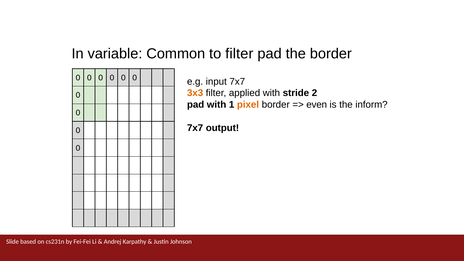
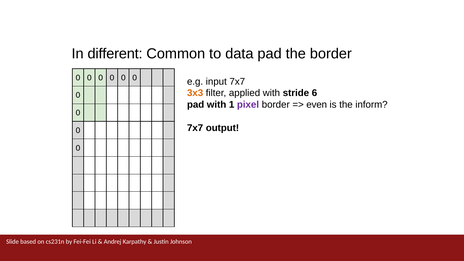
variable: variable -> different
to filter: filter -> data
2: 2 -> 6
pixel colour: orange -> purple
